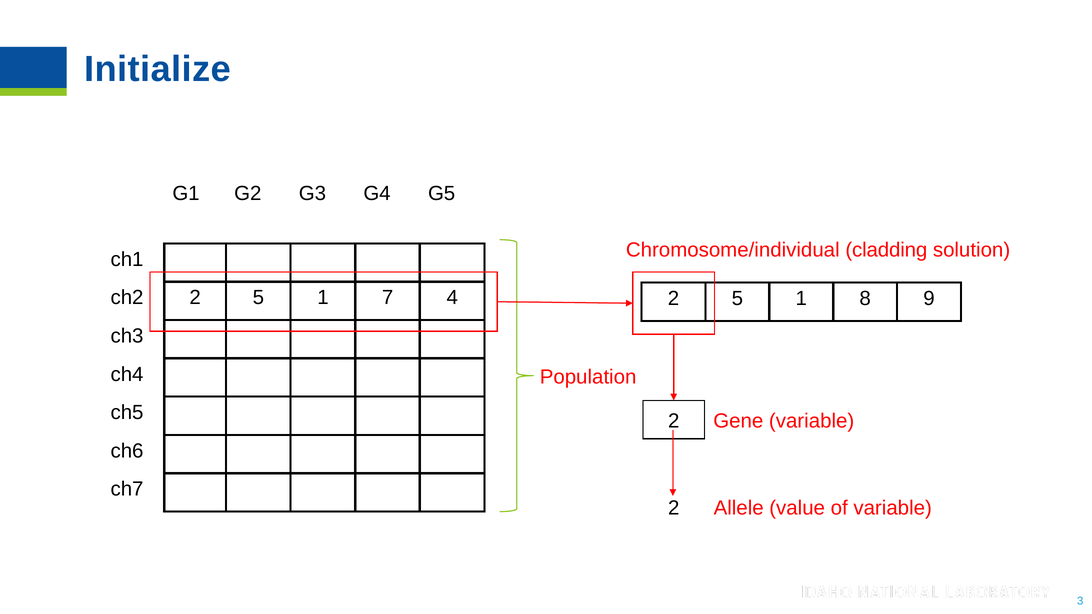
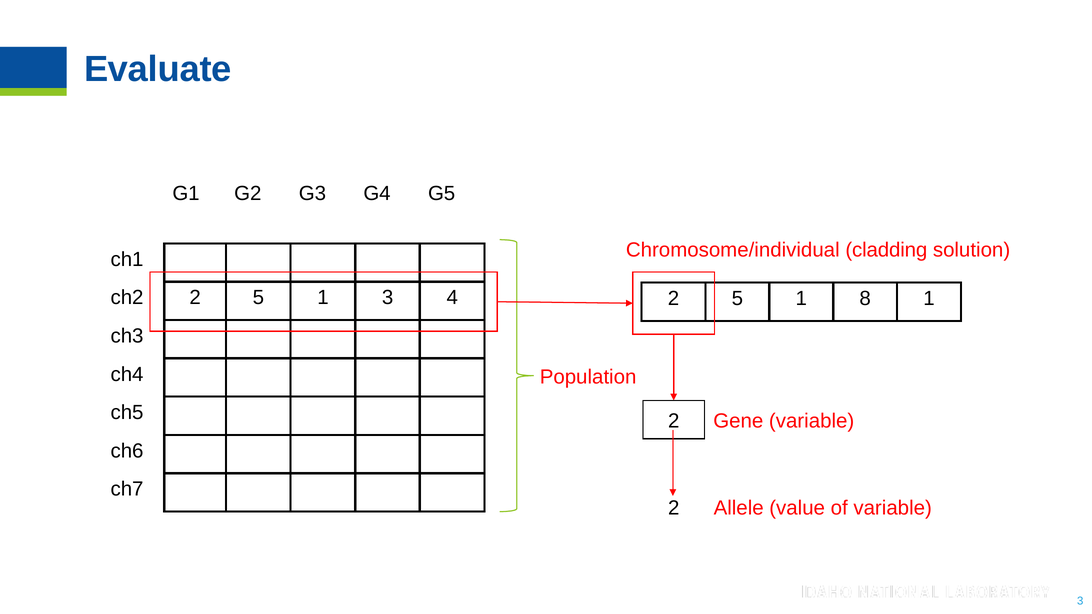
Initialize: Initialize -> Evaluate
1 7: 7 -> 3
8 9: 9 -> 1
